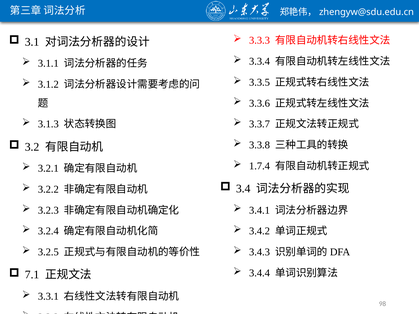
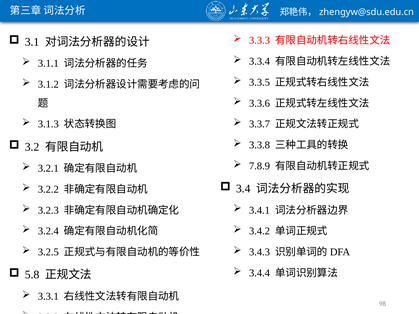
1.7.4: 1.7.4 -> 7.8.9
7.1: 7.1 -> 5.8
